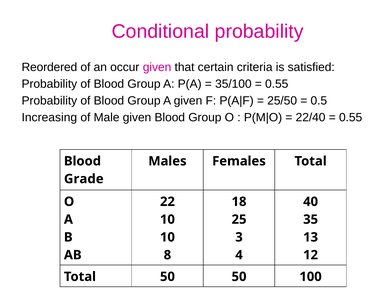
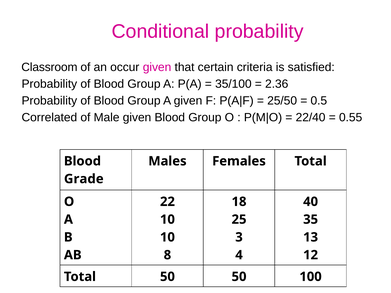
Reordered: Reordered -> Classroom
0.55 at (277, 84): 0.55 -> 2.36
Increasing: Increasing -> Correlated
